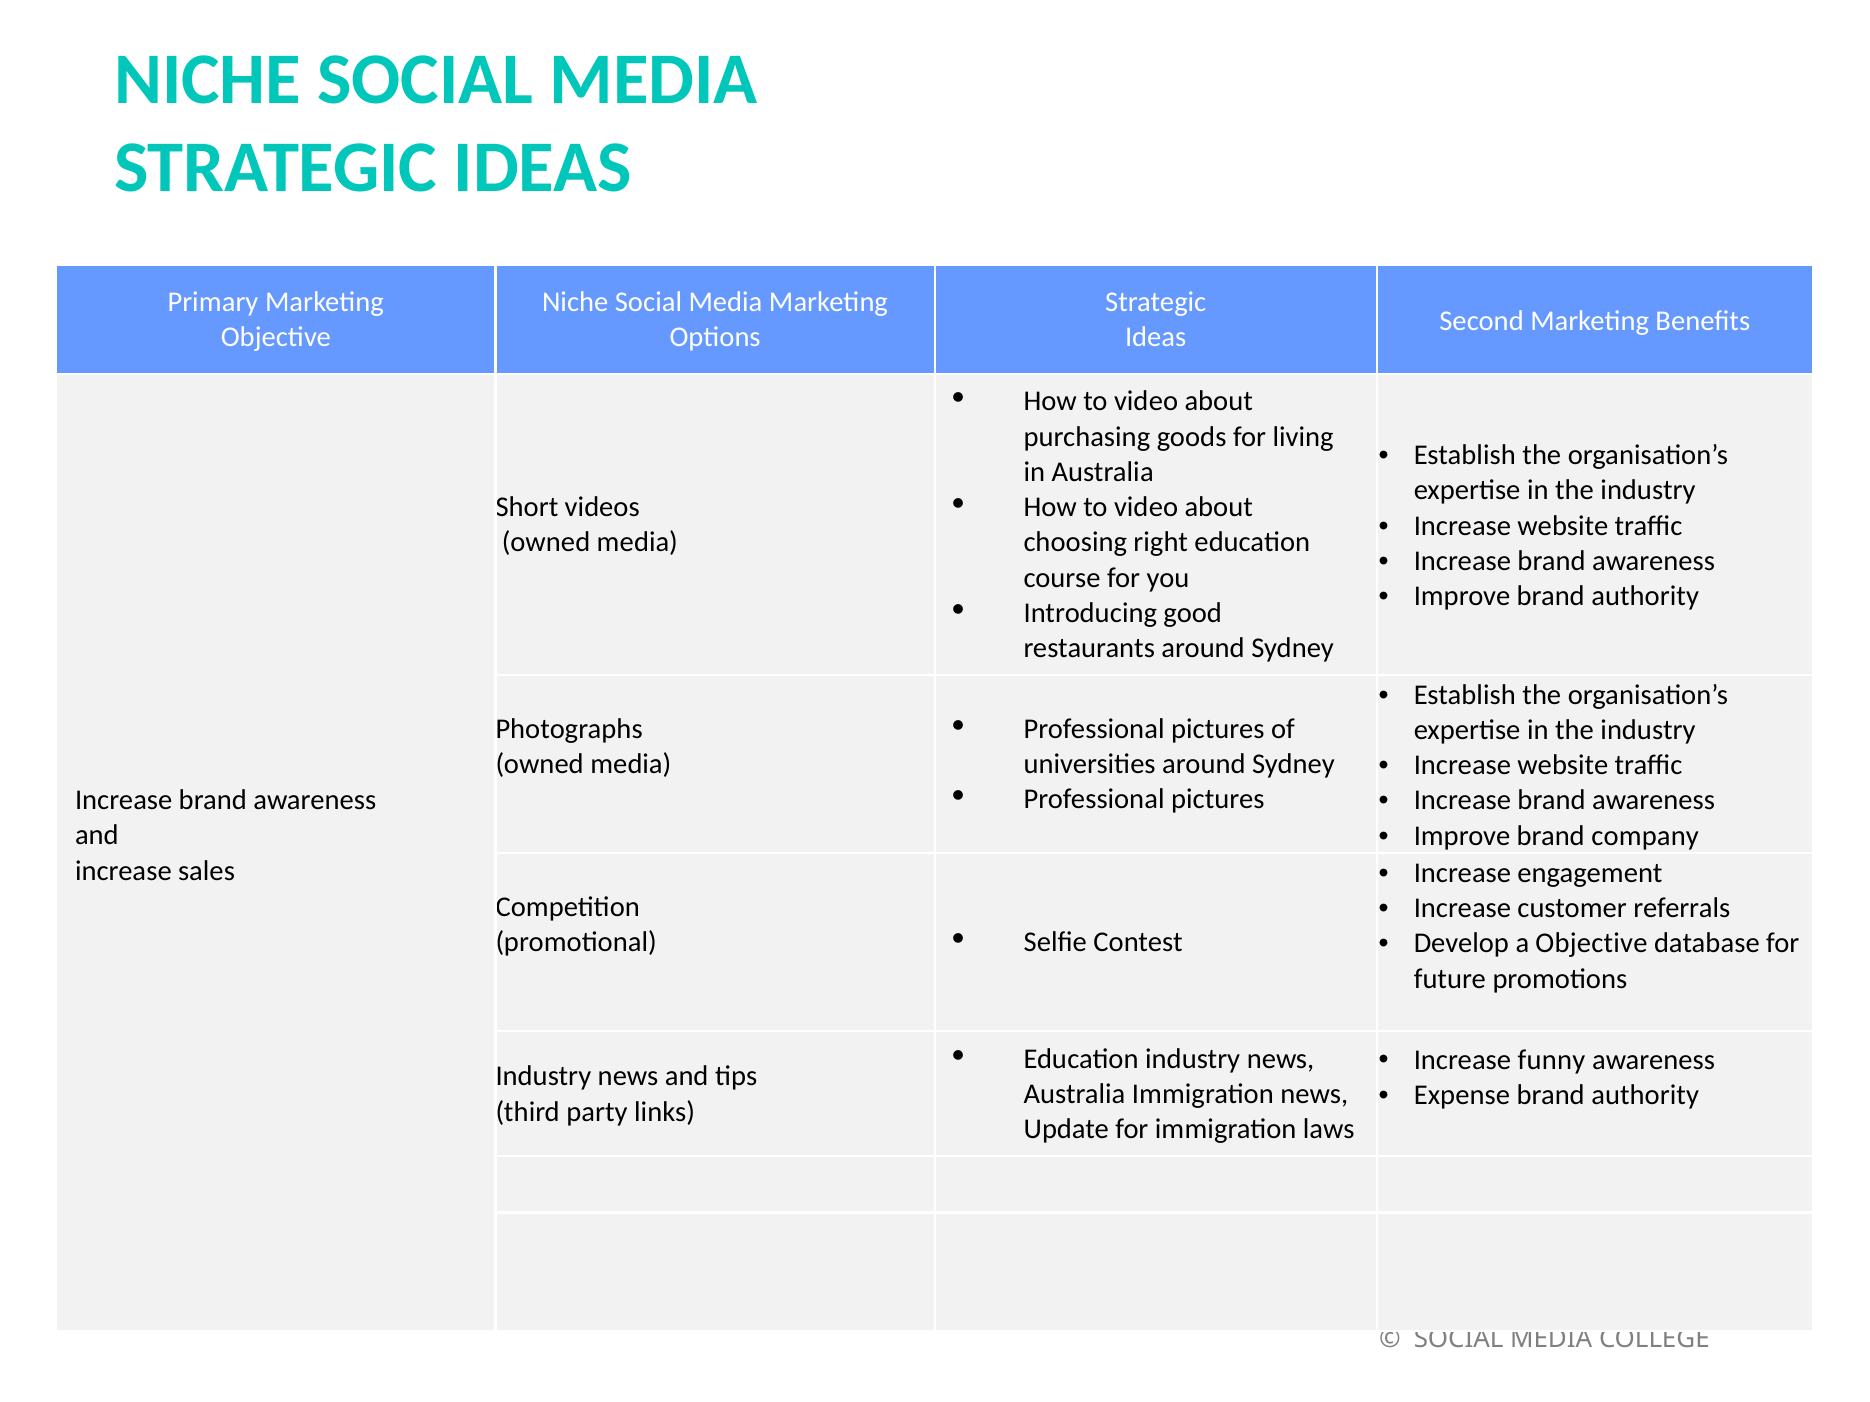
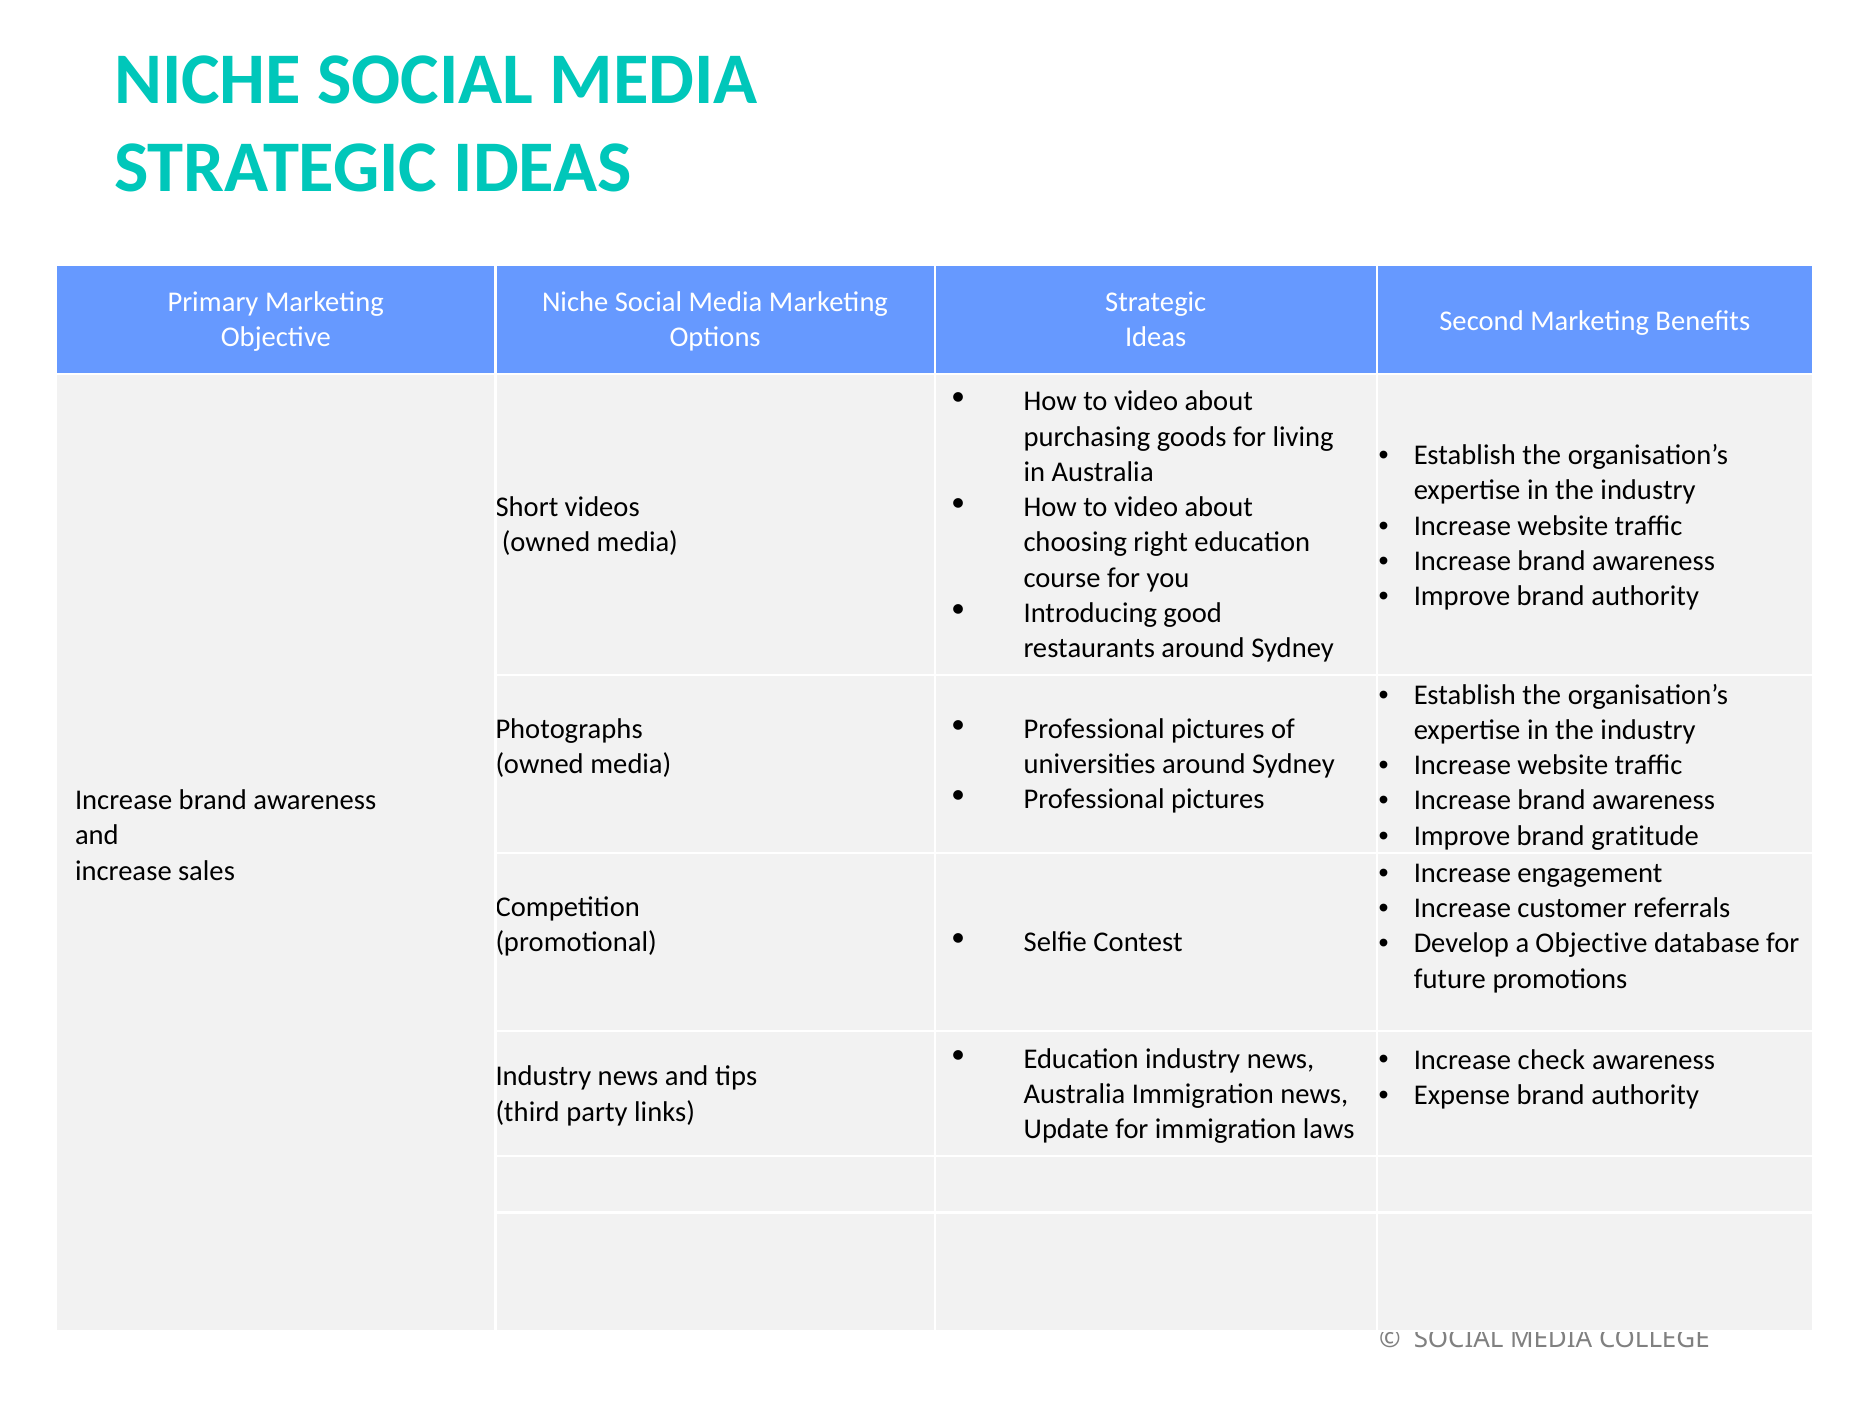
company: company -> gratitude
funny: funny -> check
